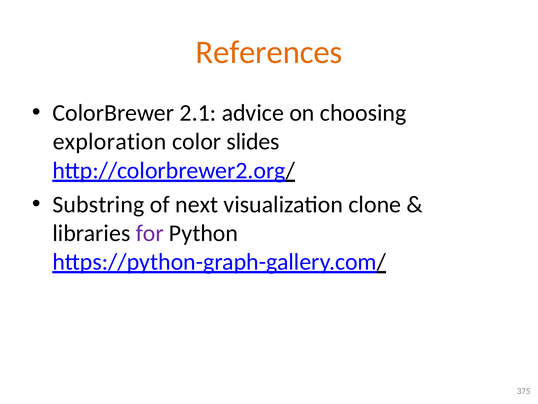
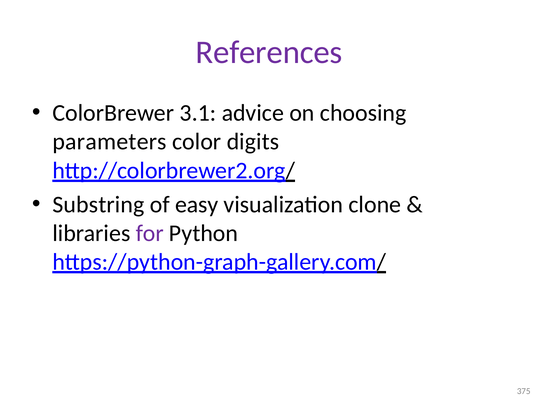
References colour: orange -> purple
2.1: 2.1 -> 3.1
exploration: exploration -> parameters
slides: slides -> digits
next: next -> easy
